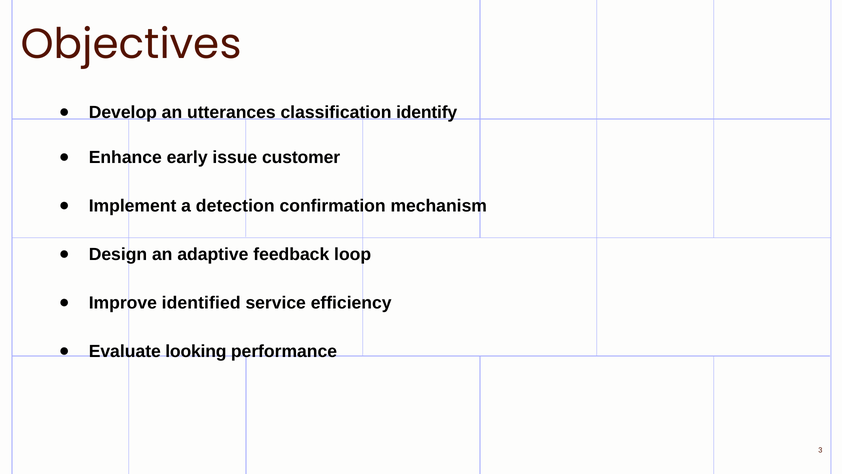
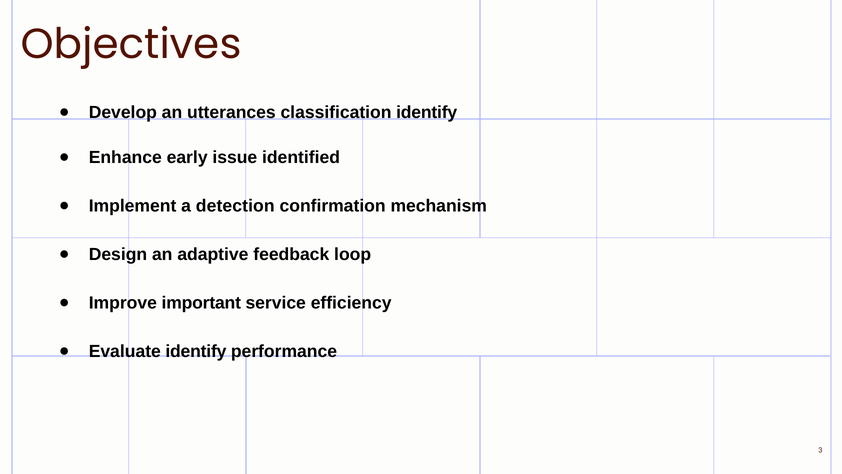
customer: customer -> identified
identified: identified -> important
Evaluate looking: looking -> identify
